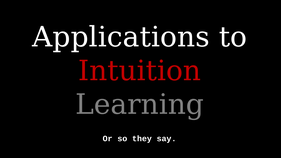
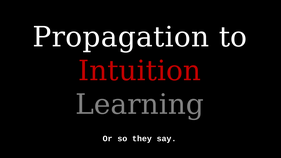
Applications: Applications -> Propagation
